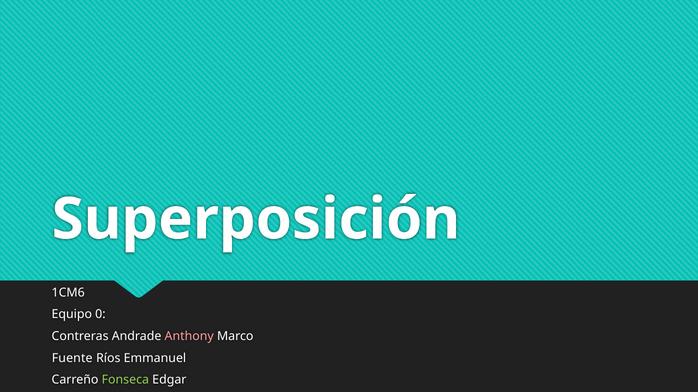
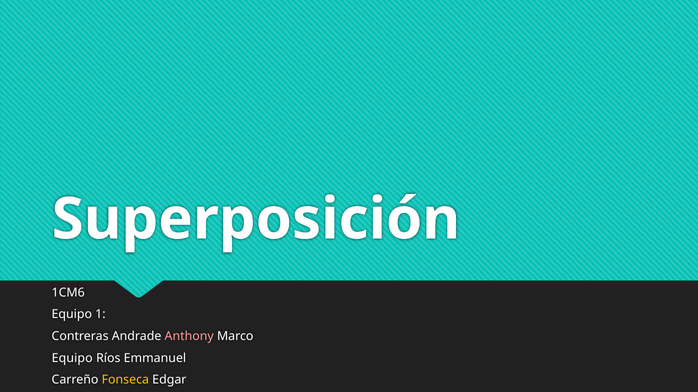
0: 0 -> 1
Fuente at (72, 359): Fuente -> Equipo
Fonseca colour: light green -> yellow
